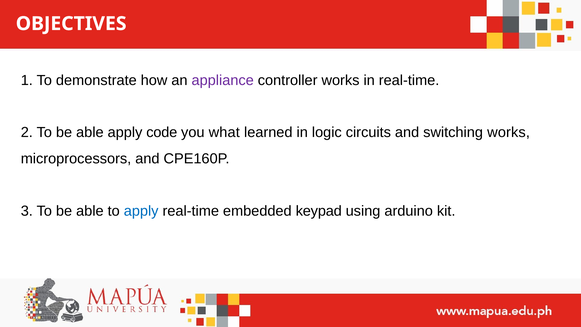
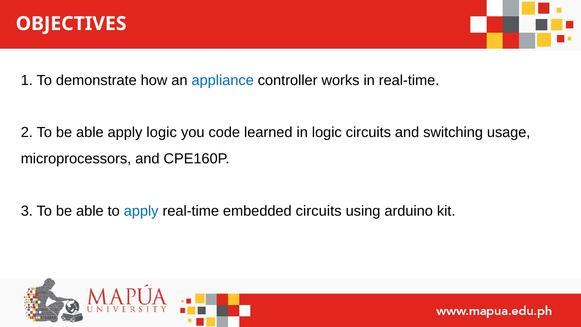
appliance colour: purple -> blue
apply code: code -> logic
what: what -> code
switching works: works -> usage
embedded keypad: keypad -> circuits
